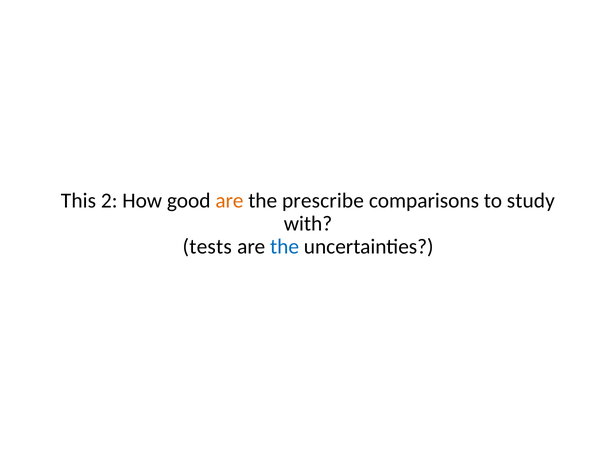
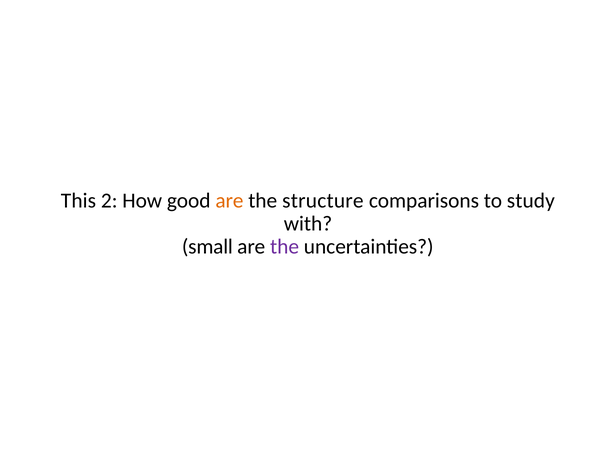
prescribe: prescribe -> structure
tests: tests -> small
the at (285, 247) colour: blue -> purple
